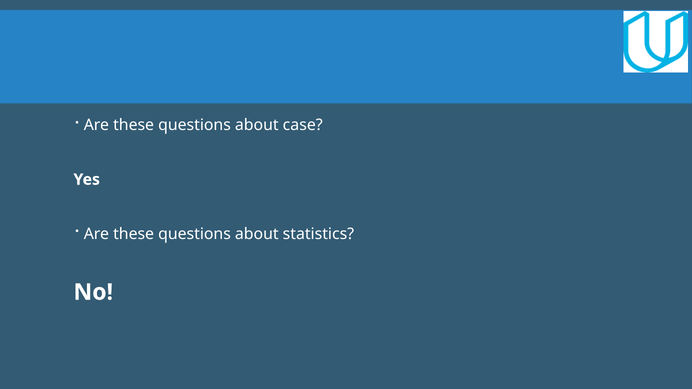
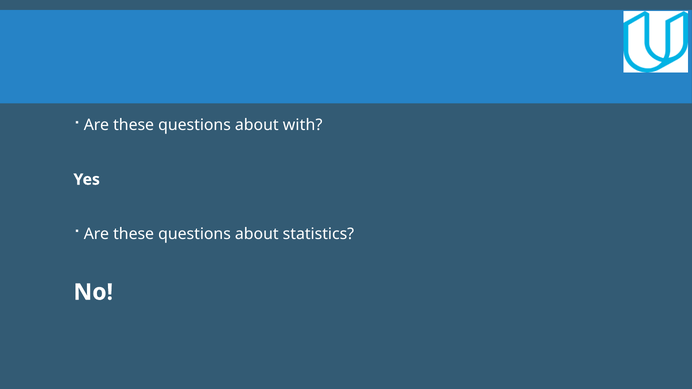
case: case -> with
